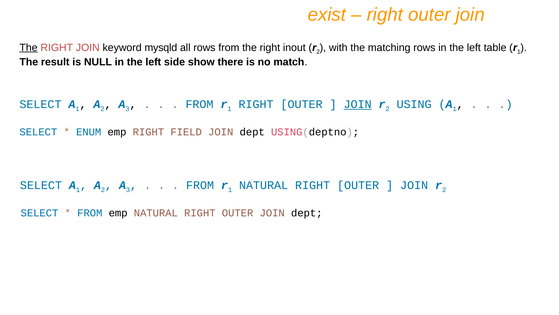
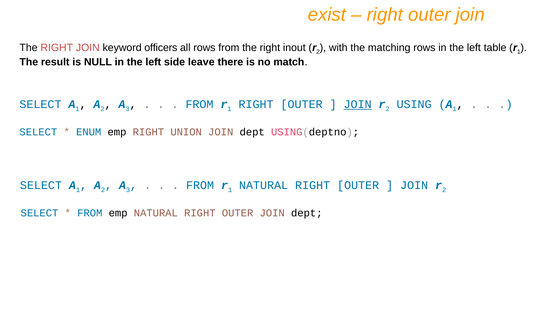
The at (29, 47) underline: present -> none
mysqld: mysqld -> officers
show: show -> leave
FIELD: FIELD -> UNION
